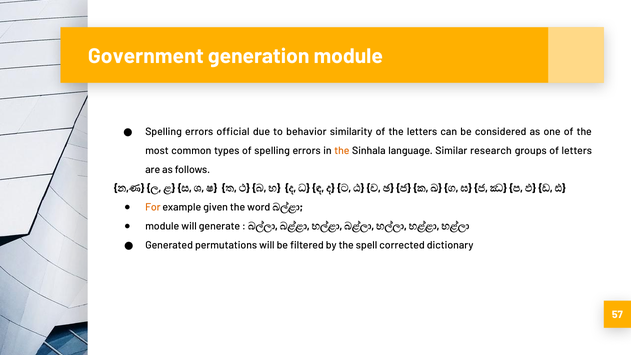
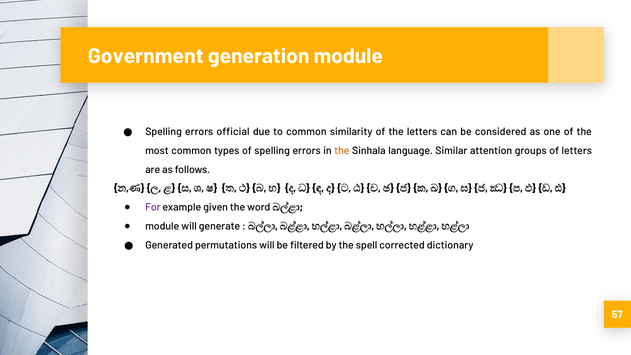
to behavior: behavior -> common
research: research -> attention
For colour: orange -> purple
